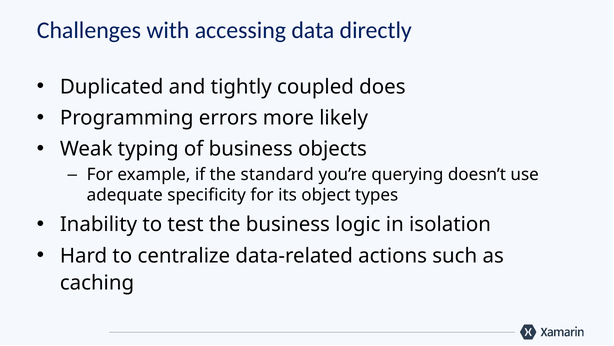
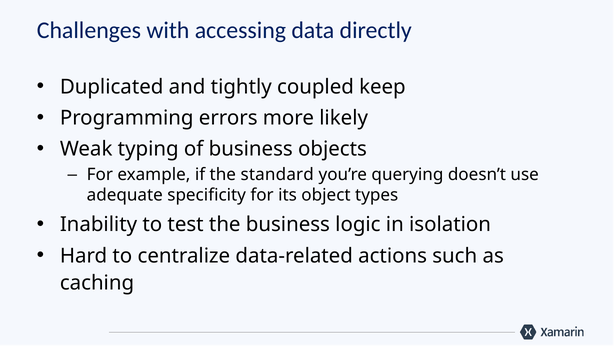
does: does -> keep
